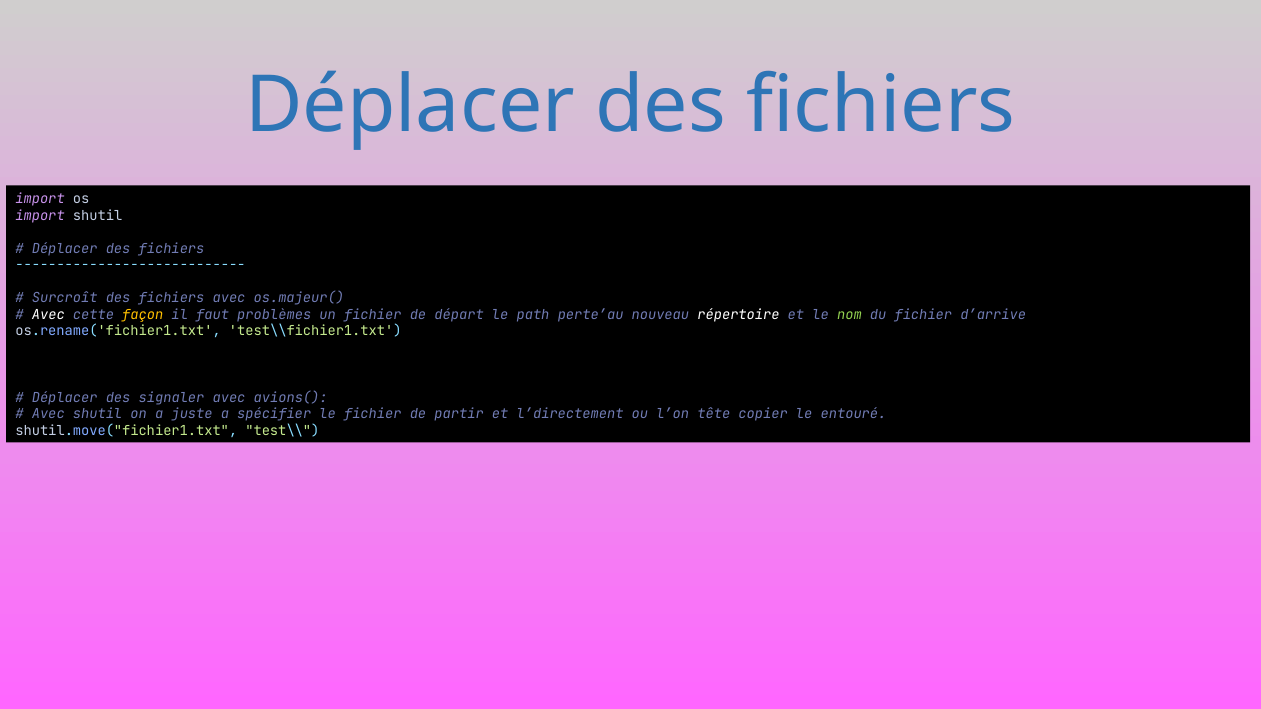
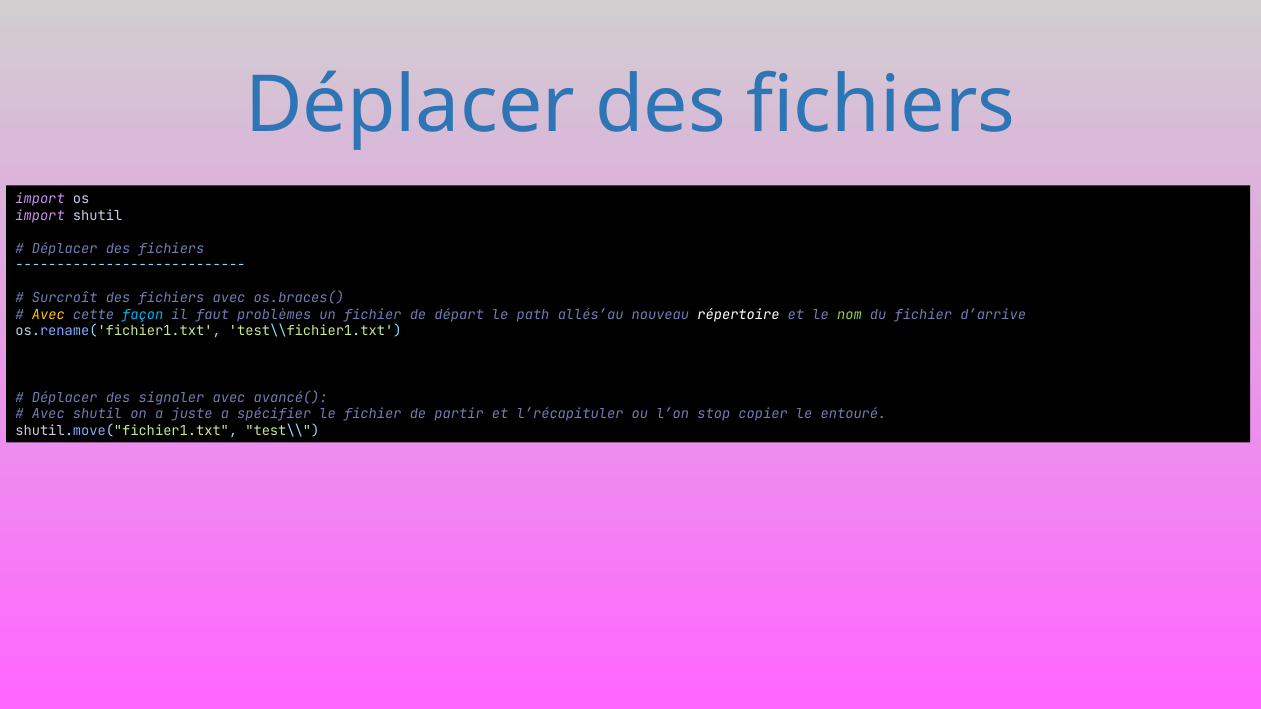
os.majeur(: os.majeur( -> os.braces(
Avec at (48, 315) colour: white -> yellow
façon colour: yellow -> light blue
perte’au: perte’au -> allés’au
avions(: avions( -> avancé(
l’directement: l’directement -> l’récapituler
tête: tête -> stop
